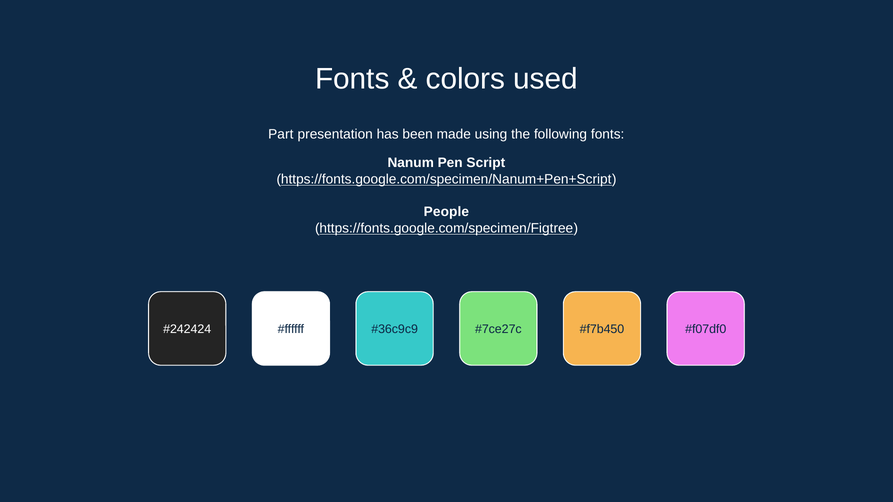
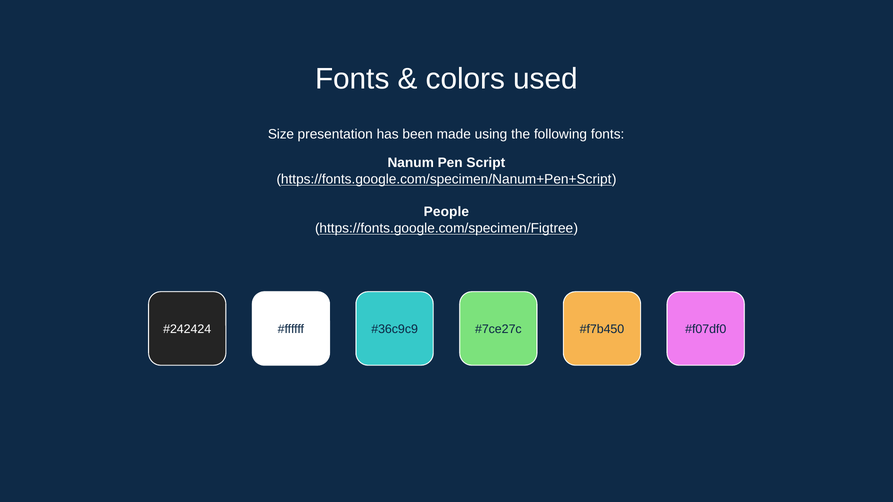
Part: Part -> Size
